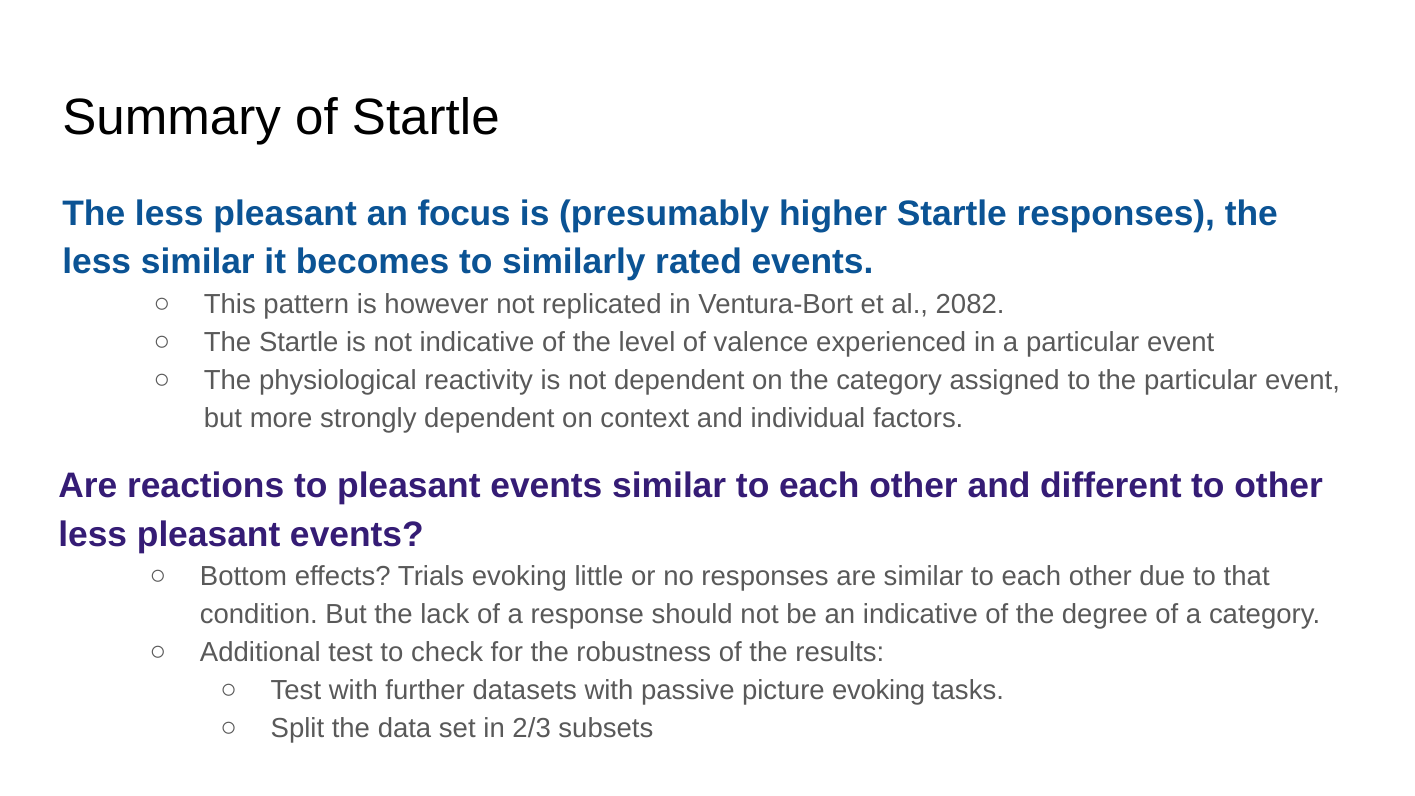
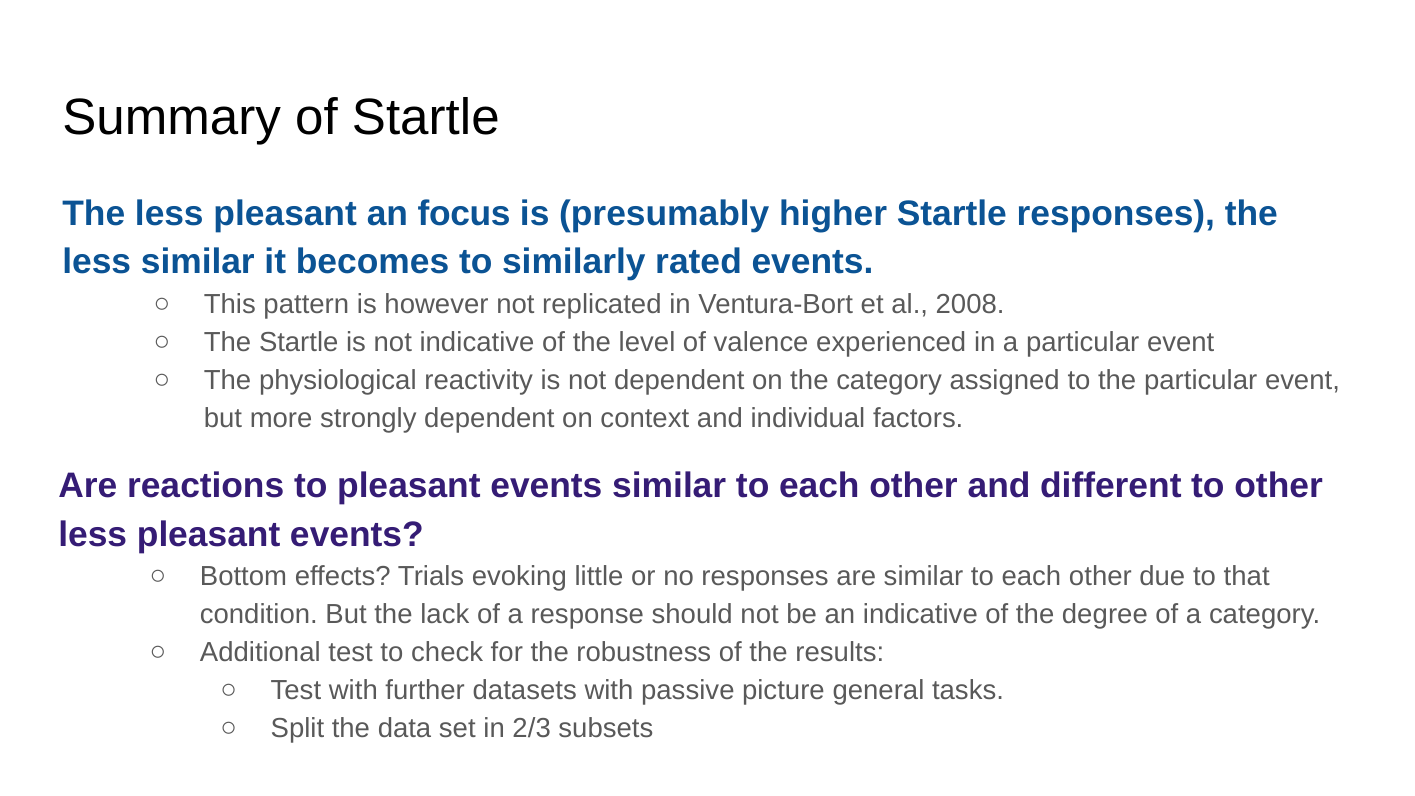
2082: 2082 -> 2008
picture evoking: evoking -> general
